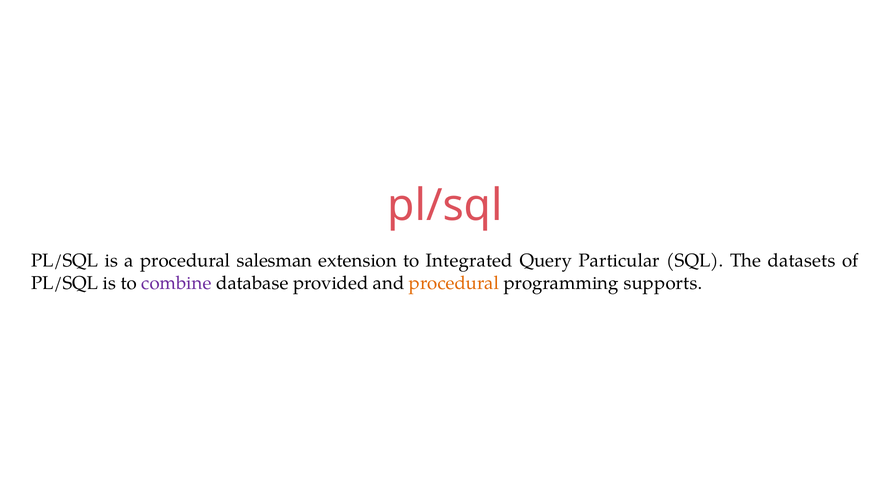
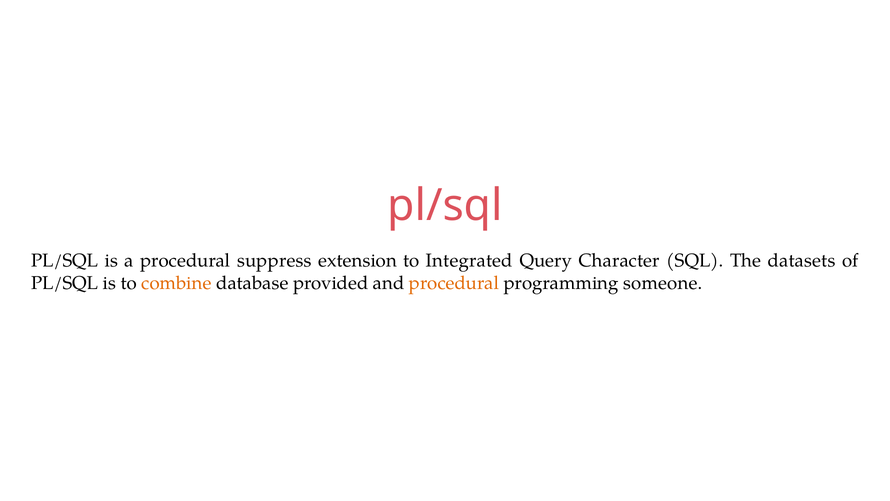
salesman: salesman -> suppress
Particular: Particular -> Character
combine colour: purple -> orange
supports: supports -> someone
